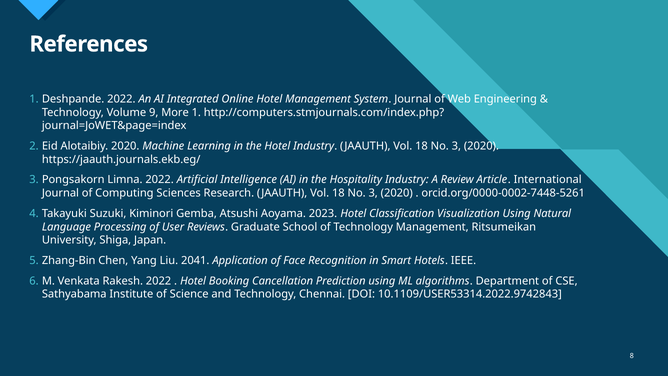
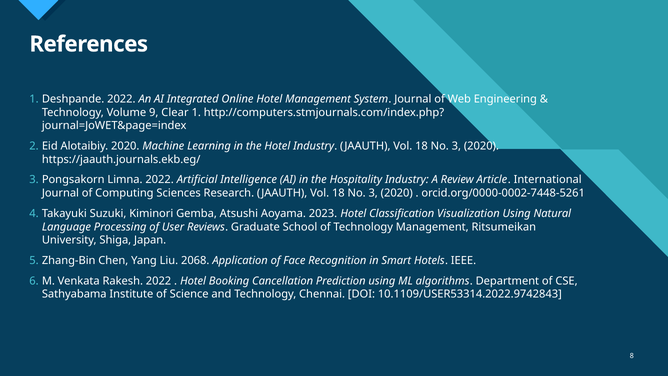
More: More -> Clear
2041: 2041 -> 2068
